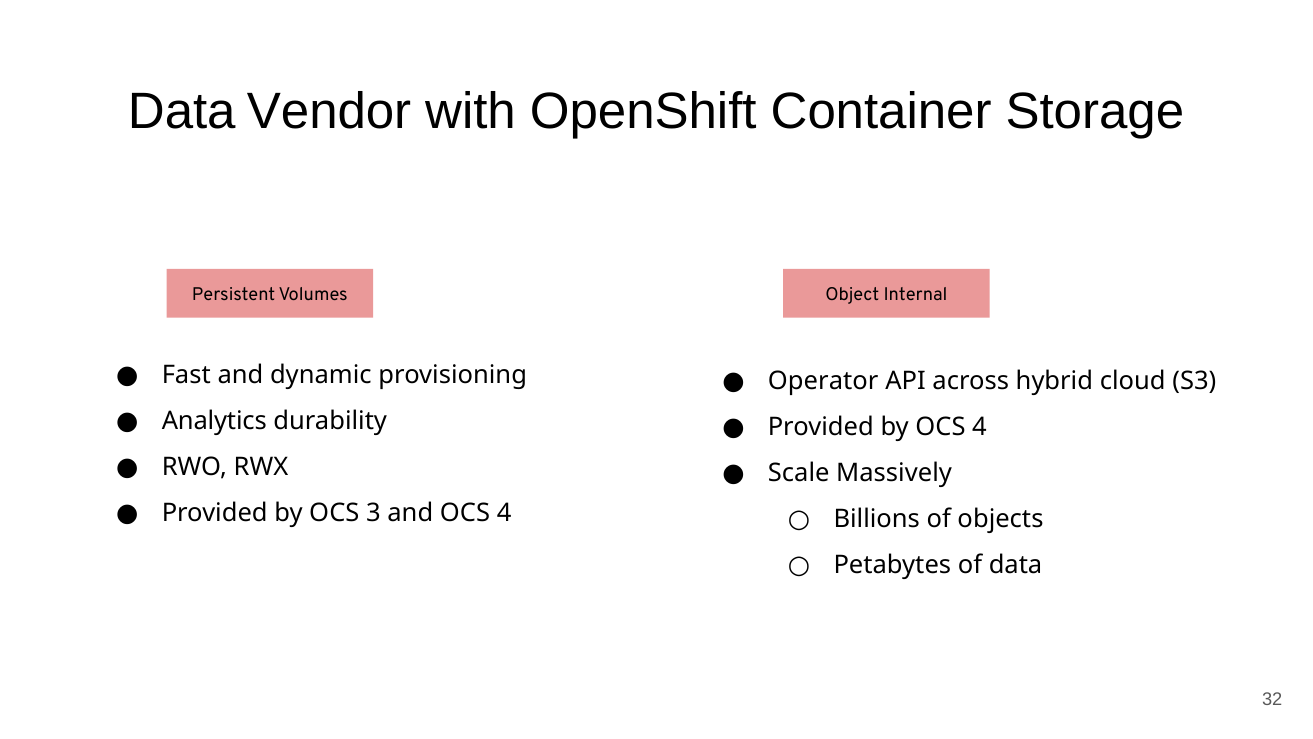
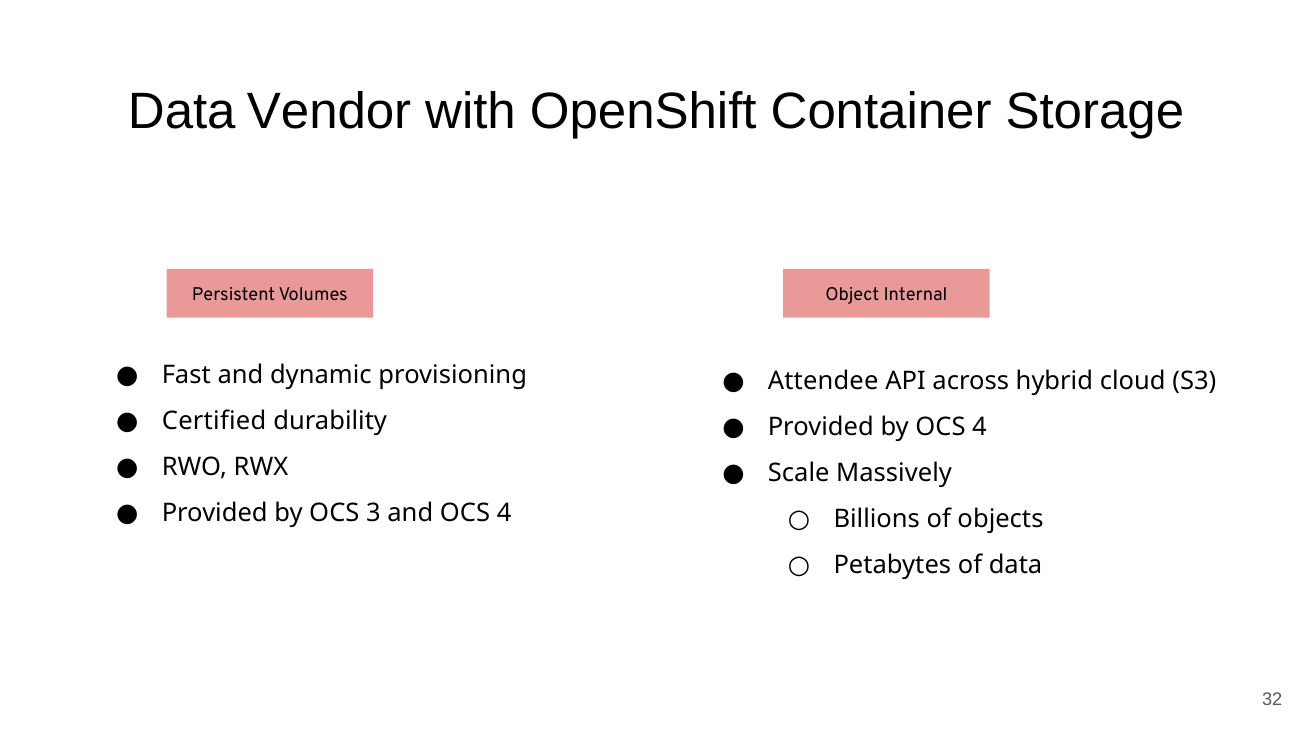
Operator: Operator -> Attendee
Analytics: Analytics -> Certified
